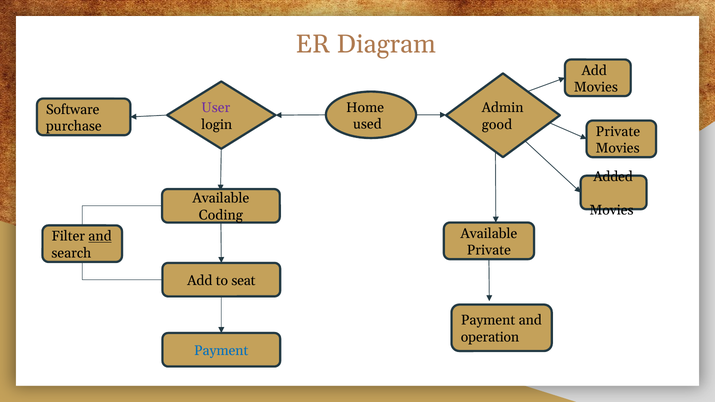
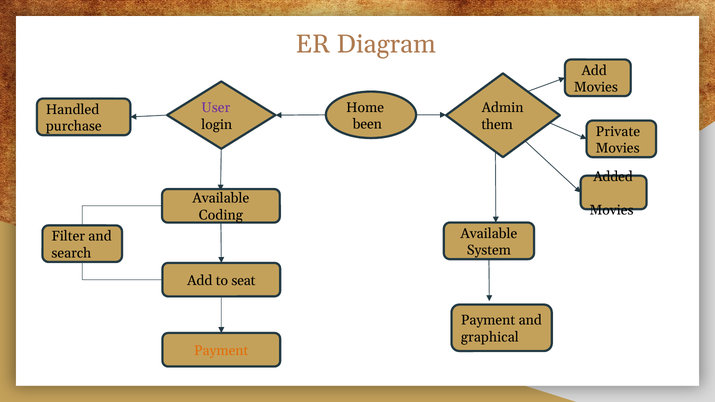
Software: Software -> Handled
used: used -> been
good: good -> them
and at (100, 236) underline: present -> none
Private at (489, 250): Private -> System
operation: operation -> graphical
Payment at (221, 351) colour: blue -> orange
